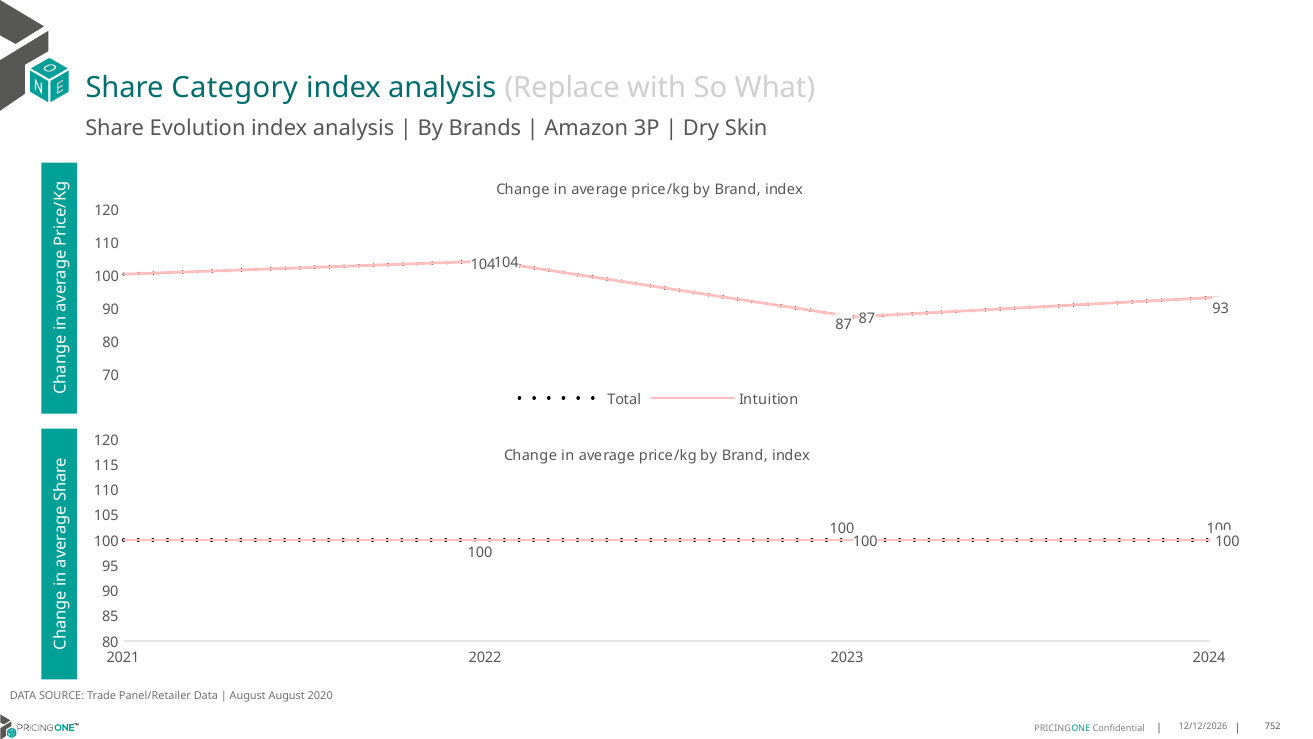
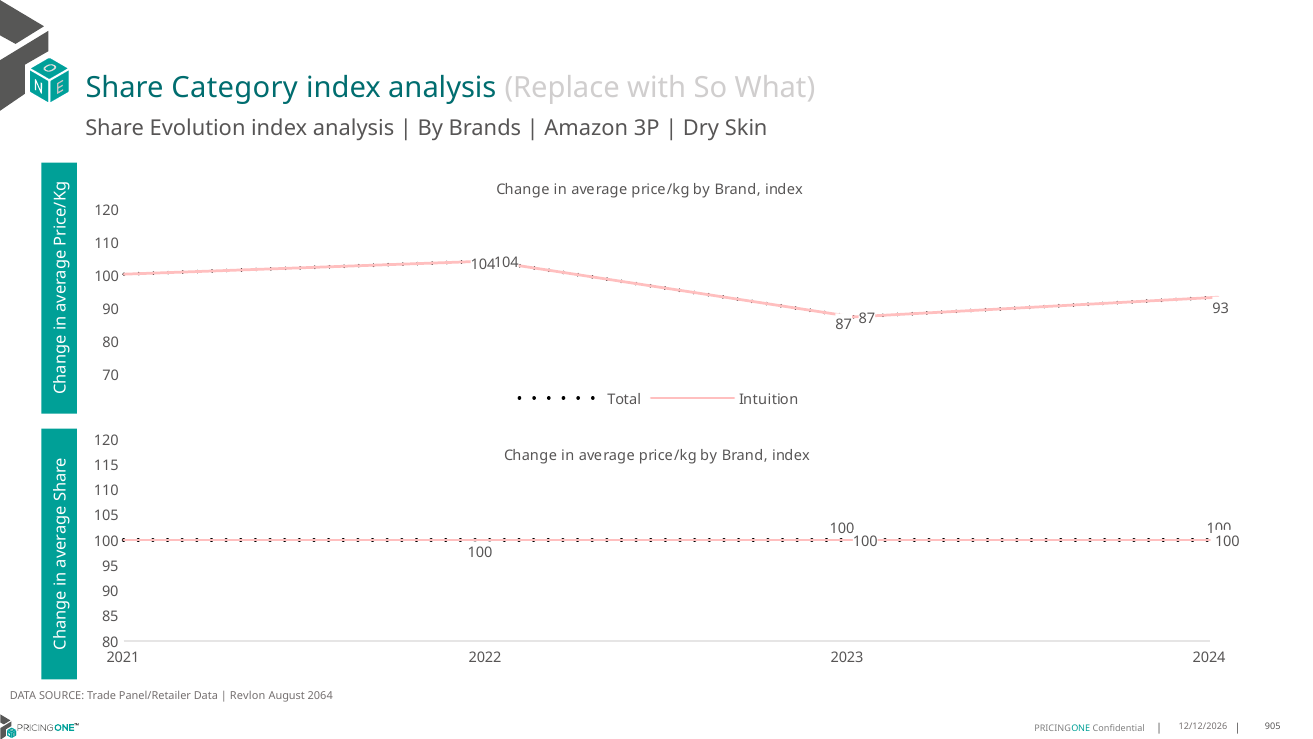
August at (248, 696): August -> Revlon
2020: 2020 -> 2064
752: 752 -> 905
